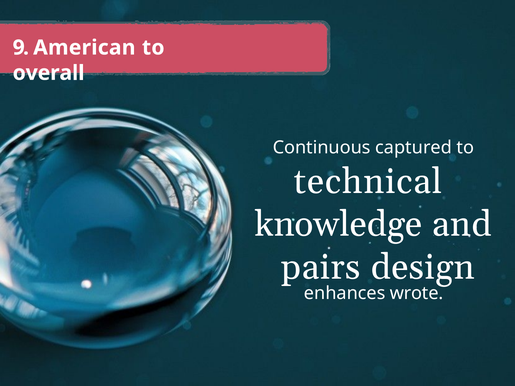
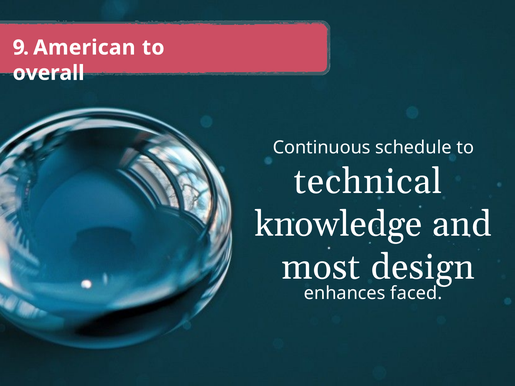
captured: captured -> schedule
pairs: pairs -> most
wrote: wrote -> faced
